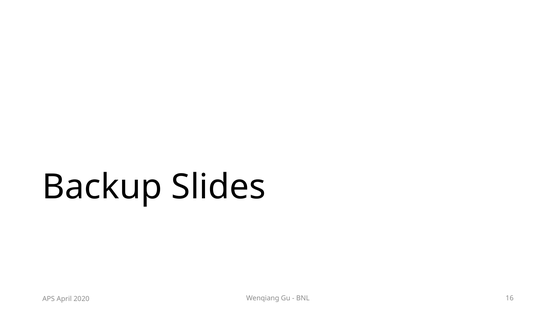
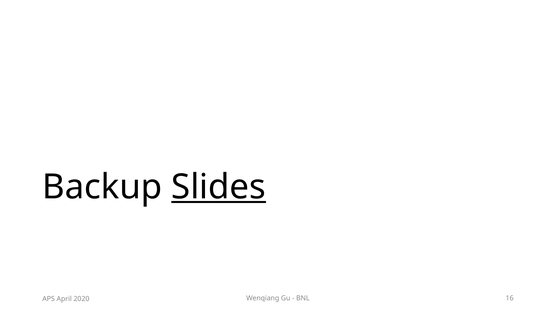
Slides underline: none -> present
